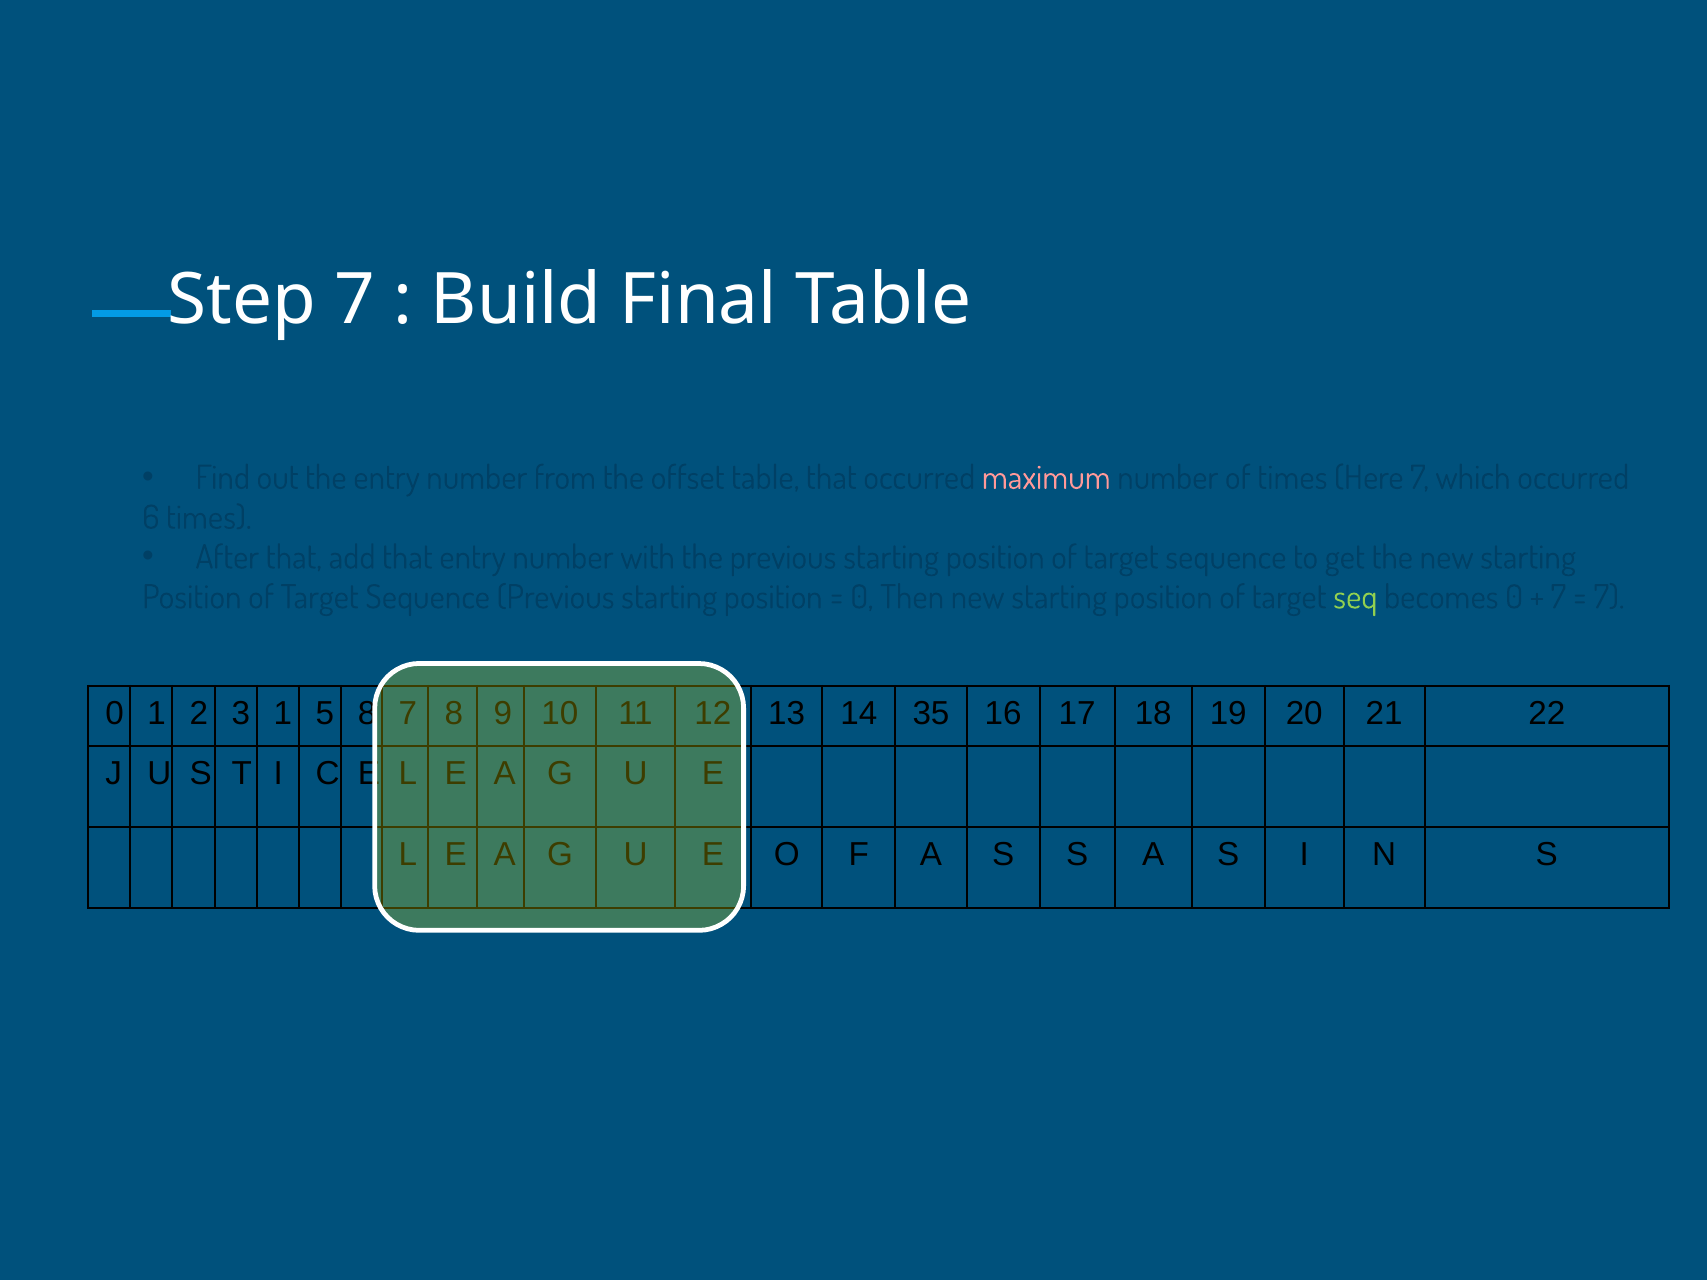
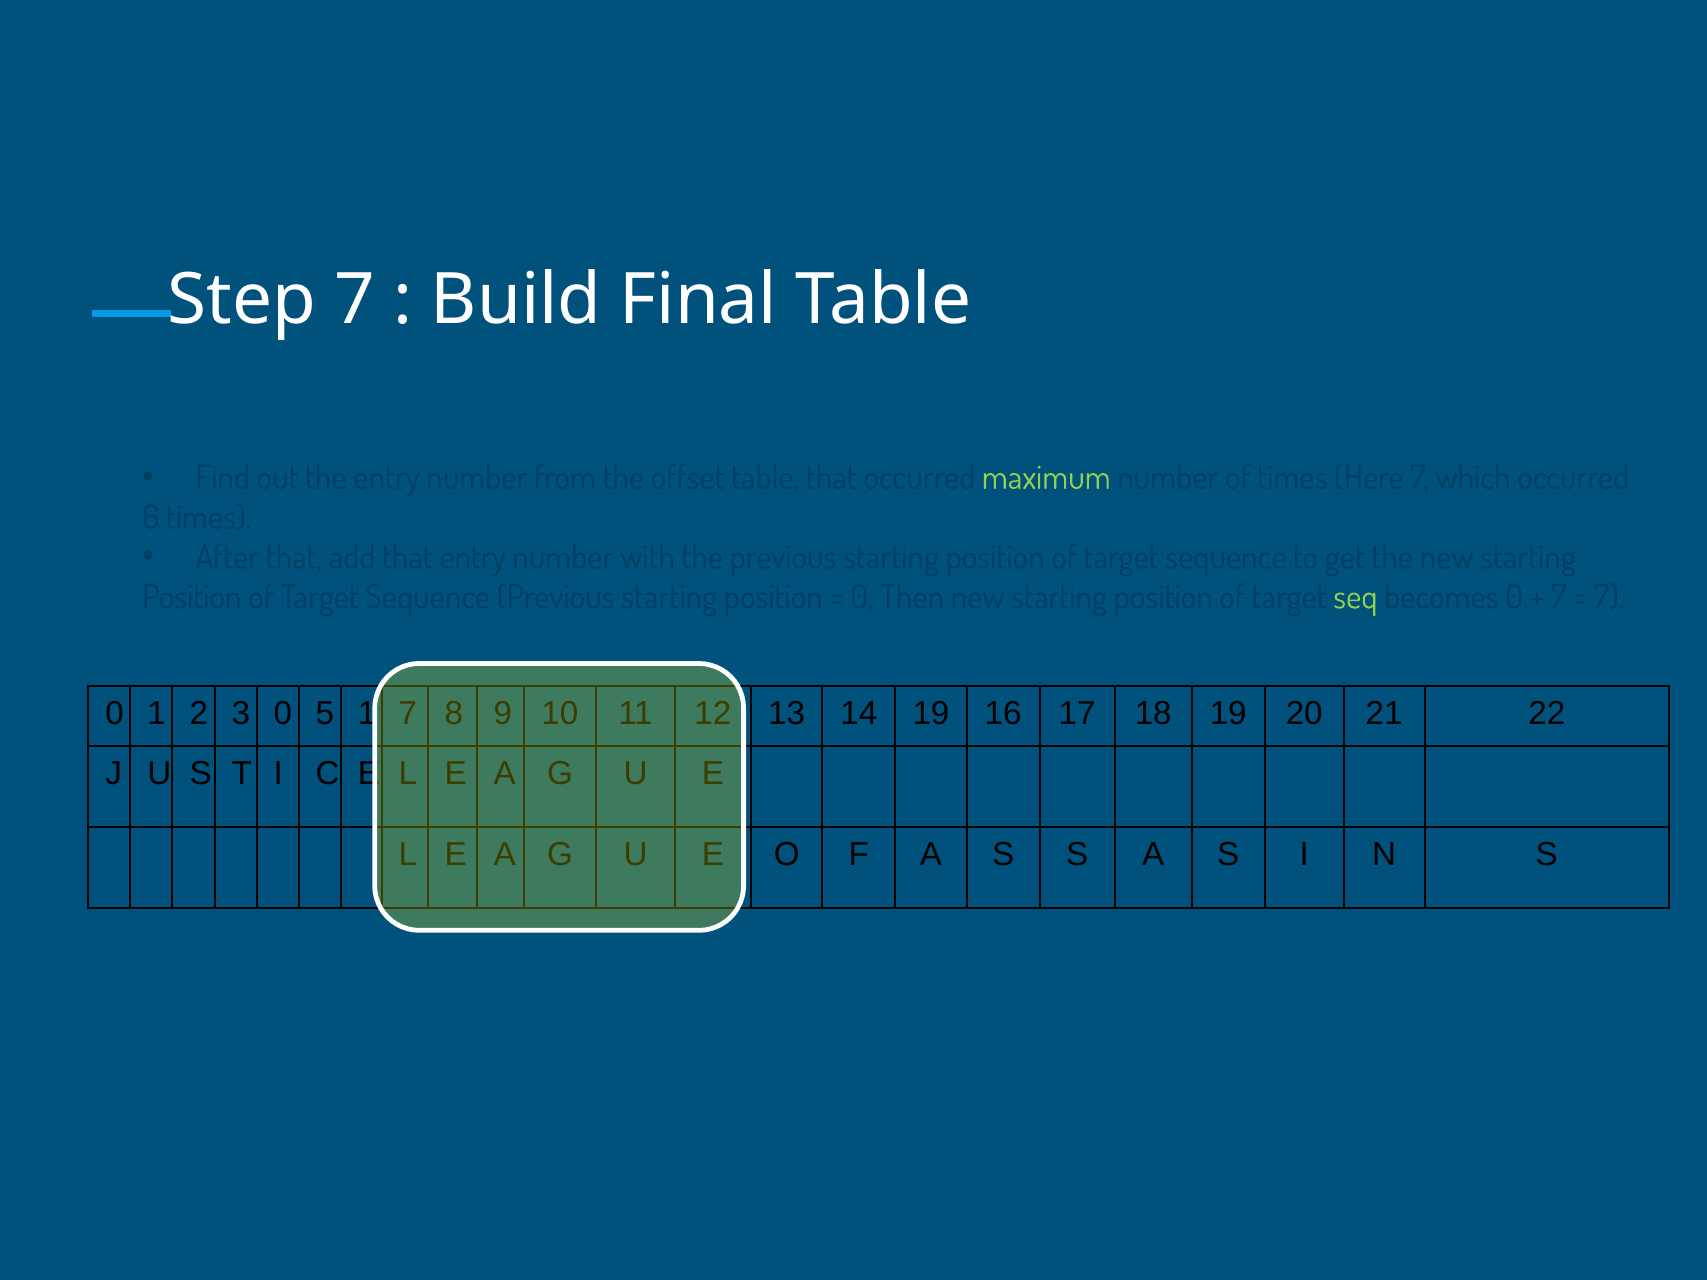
maximum colour: pink -> light green
3 1: 1 -> 0
5 8: 8 -> 1
14 35: 35 -> 19
